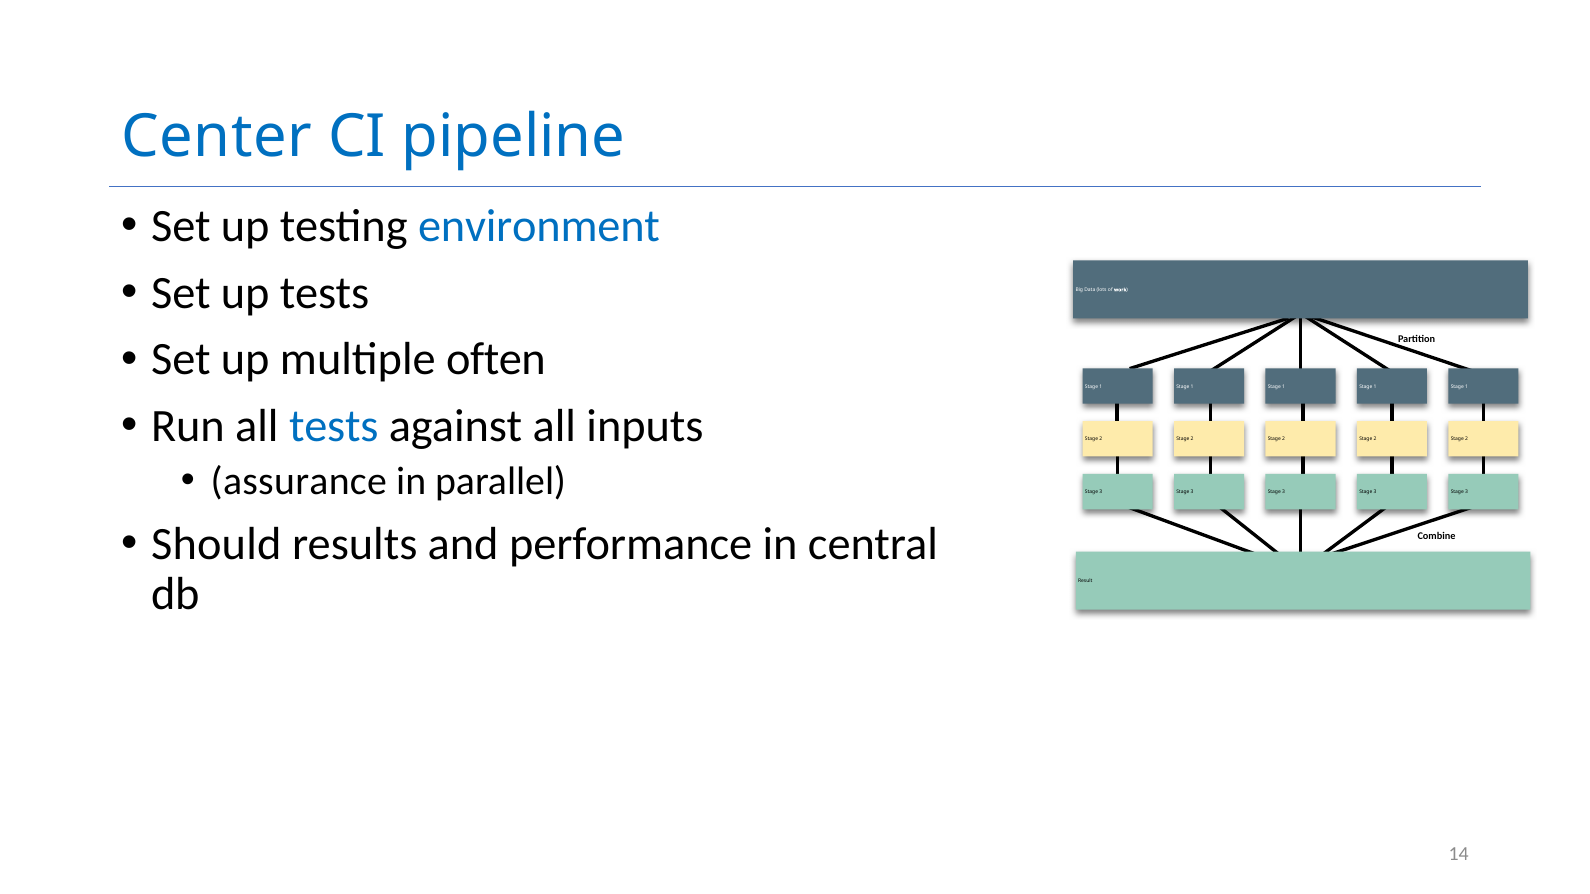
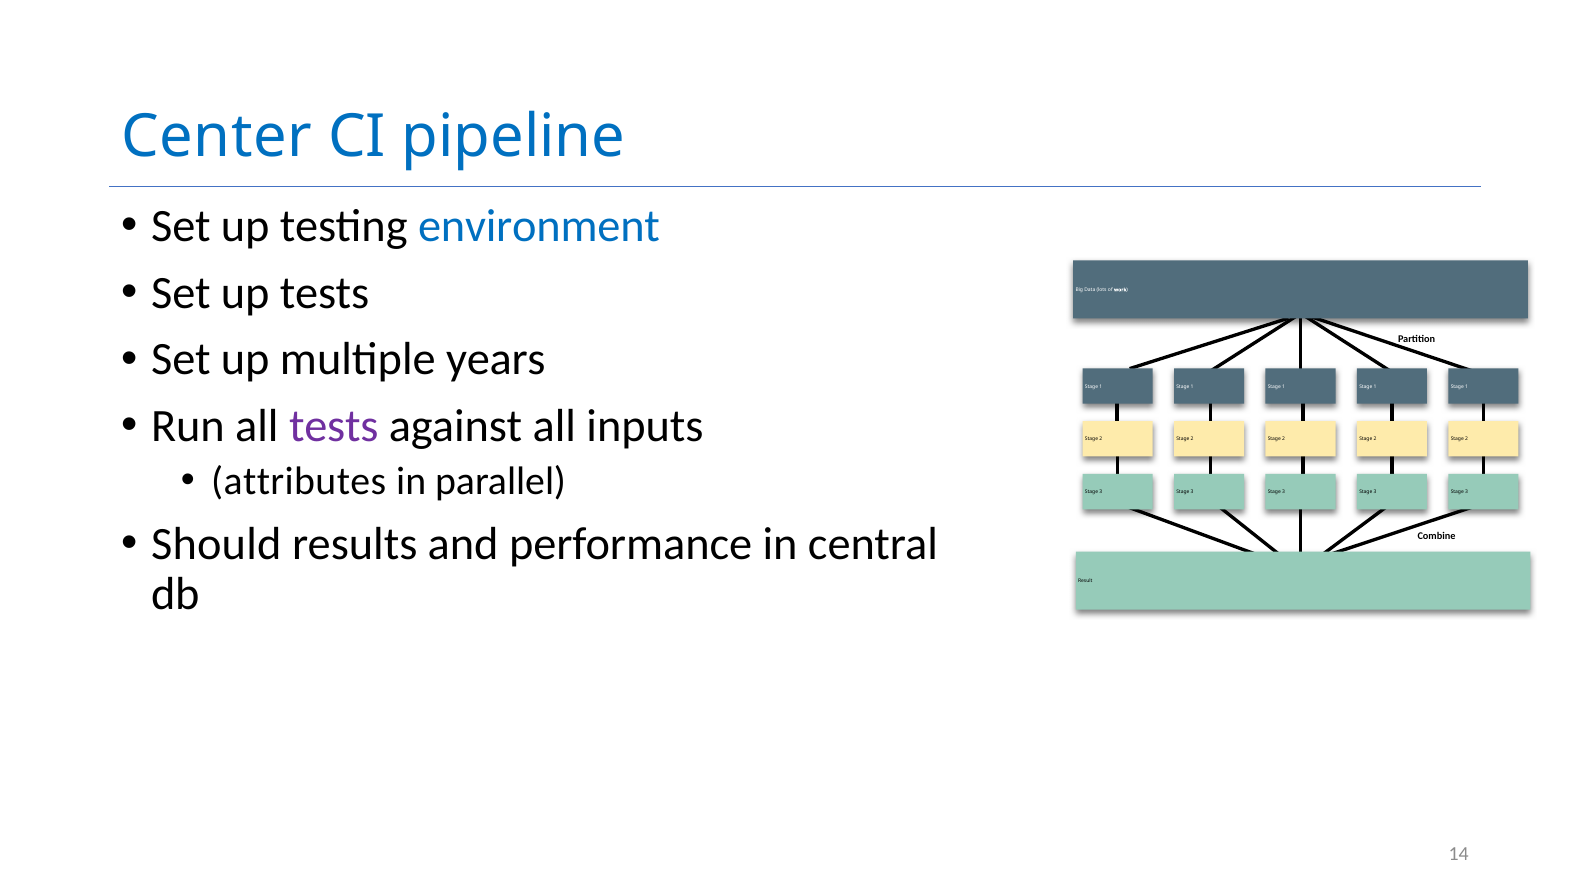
often: often -> years
tests at (334, 426) colour: blue -> purple
assurance: assurance -> attributes
